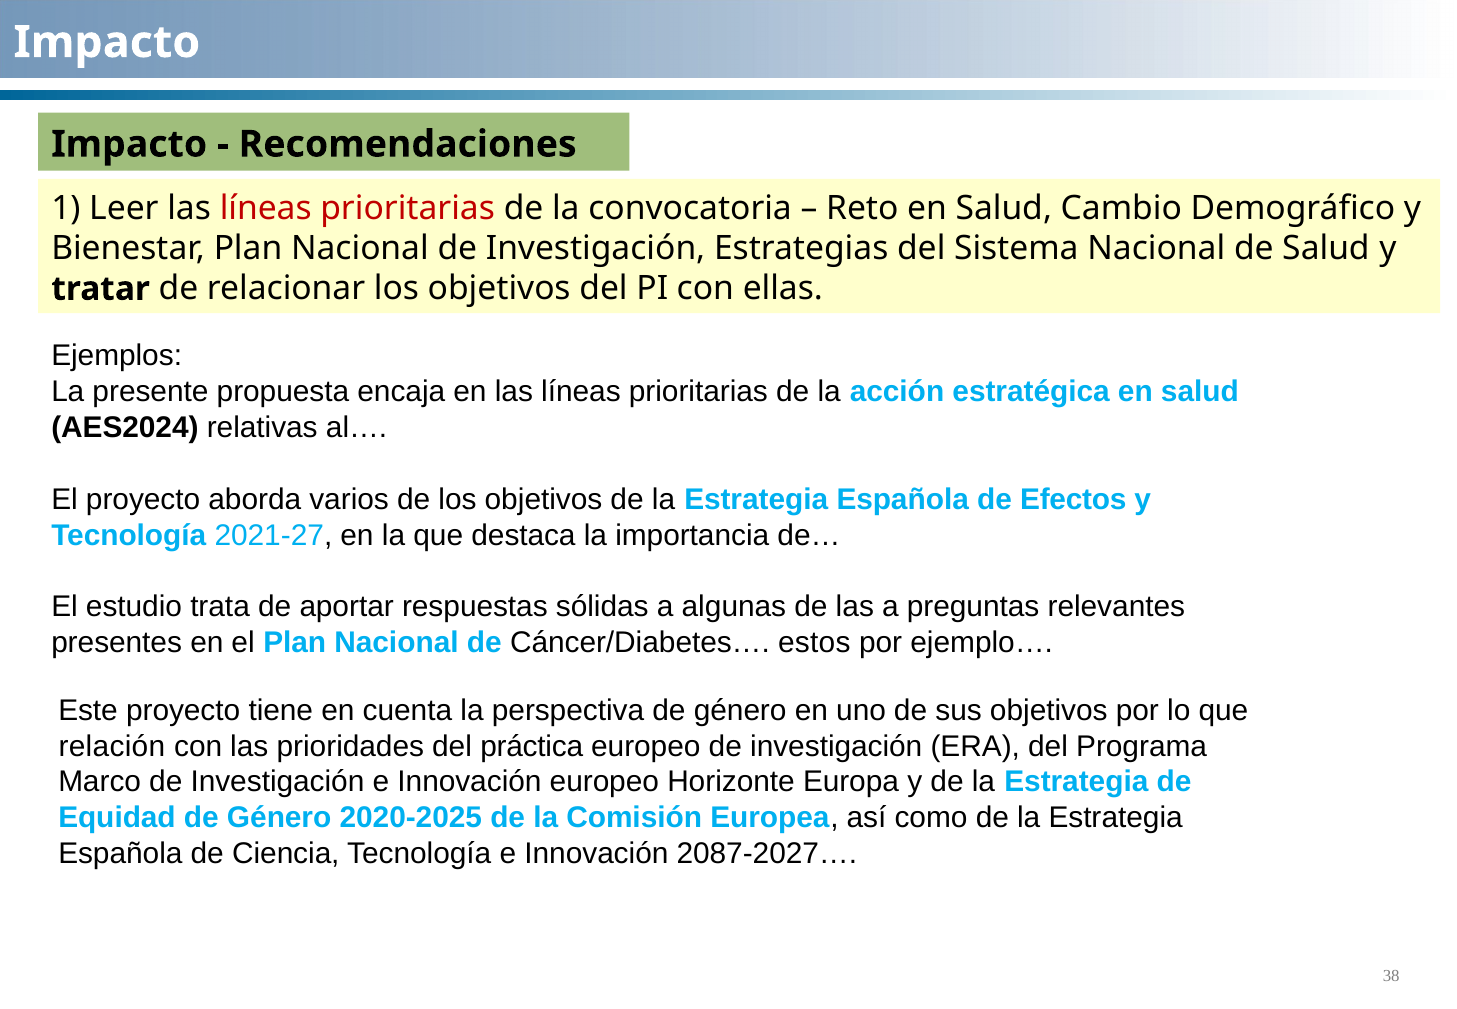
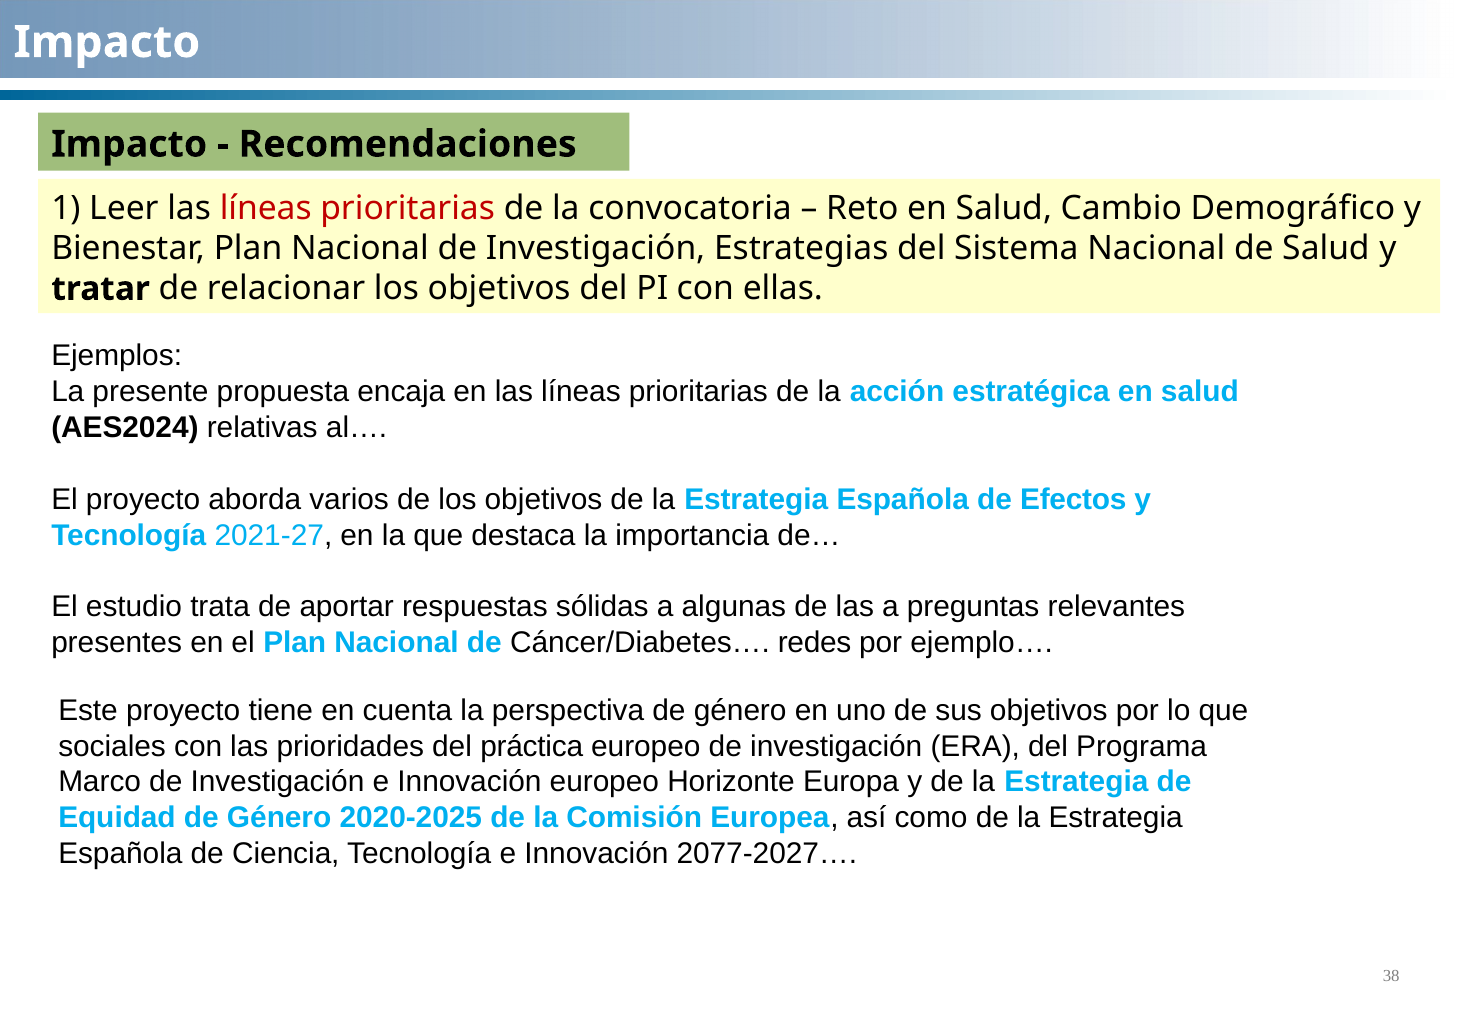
estos: estos -> redes
relación: relación -> sociales
2087-2027…: 2087-2027… -> 2077-2027…
